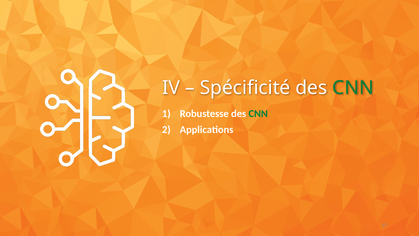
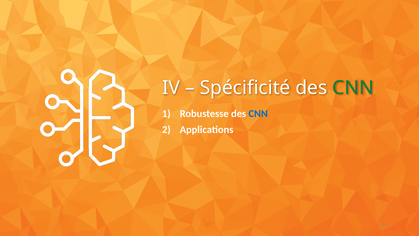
CNN at (258, 114) colour: green -> blue
